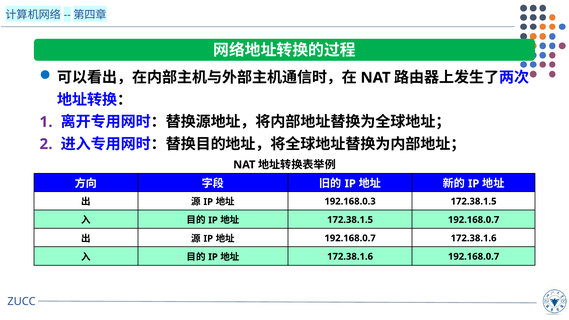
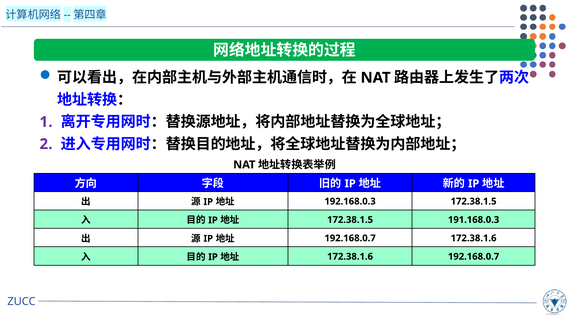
172.38.1.5 192.168.0.7: 192.168.0.7 -> 191.168.0.3
